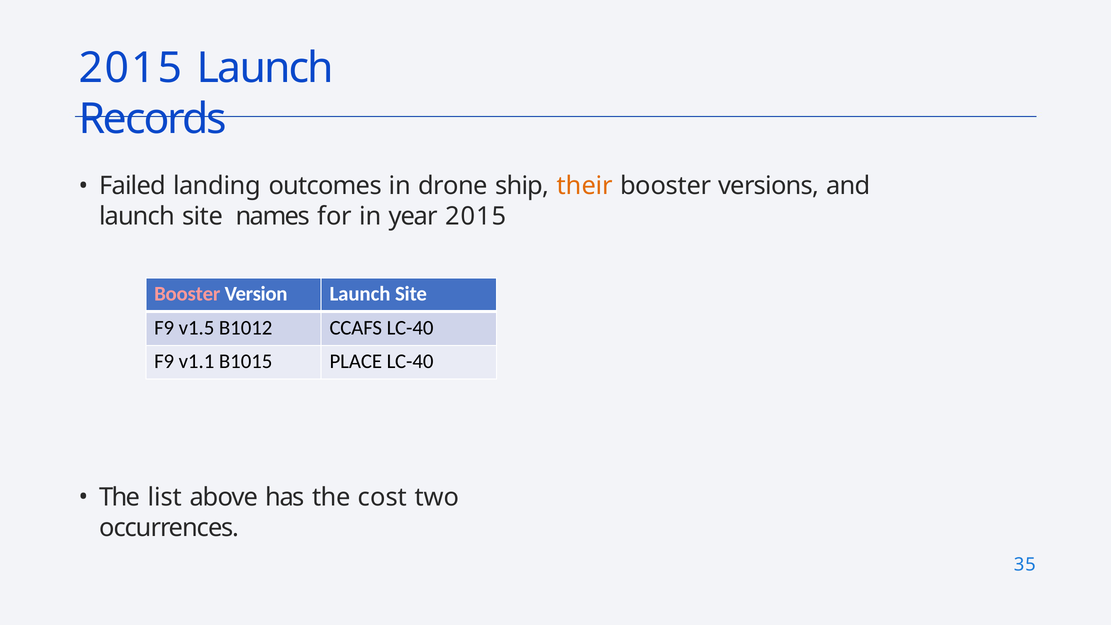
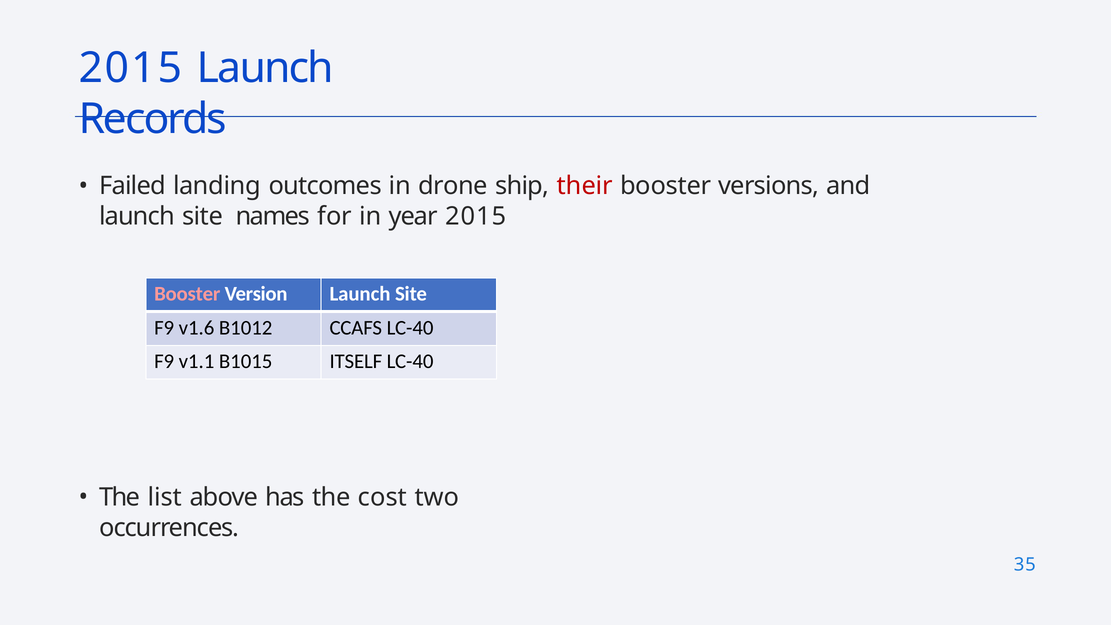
their colour: orange -> red
v1.5: v1.5 -> v1.6
PLACE: PLACE -> ITSELF
